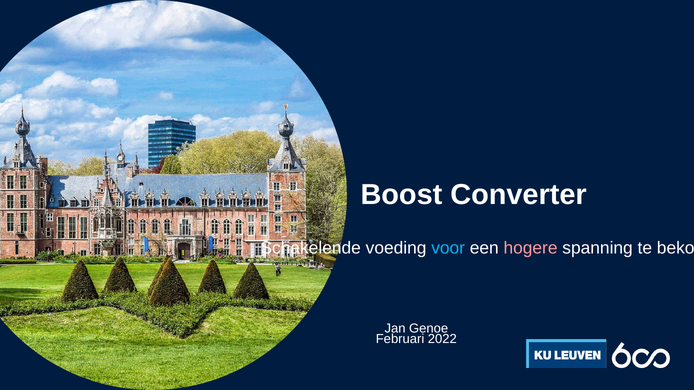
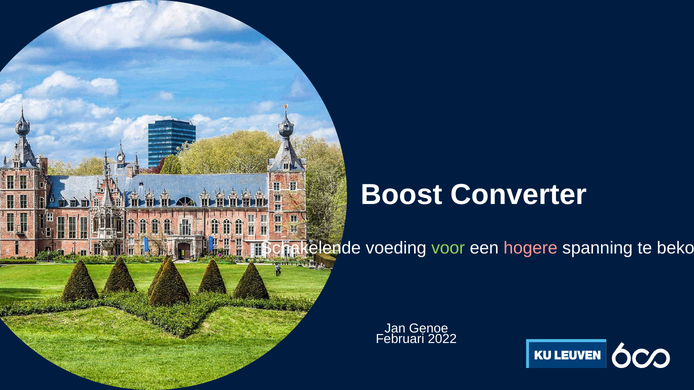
voor colour: light blue -> light green
